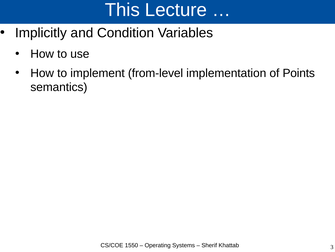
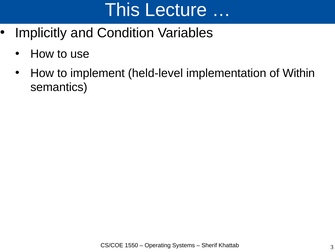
from-level: from-level -> held-level
Points: Points -> Within
